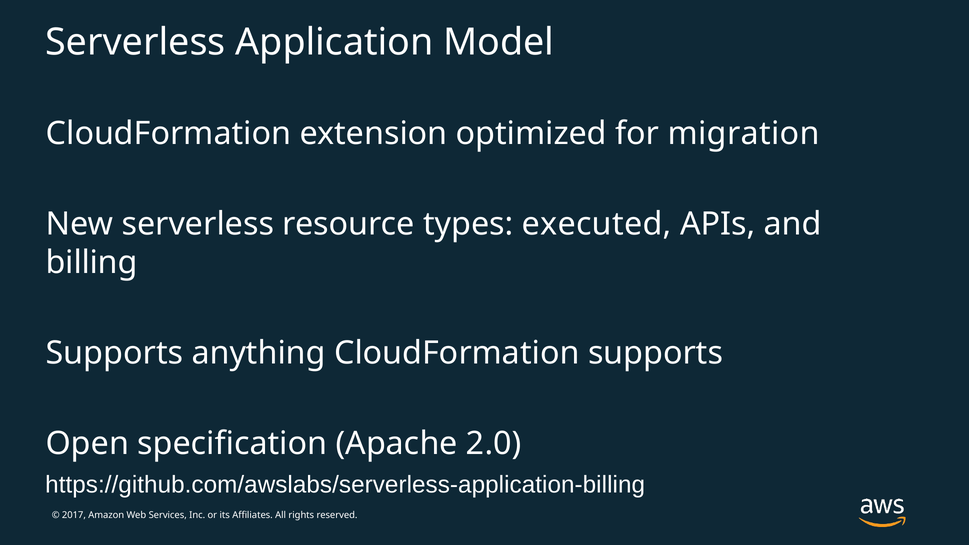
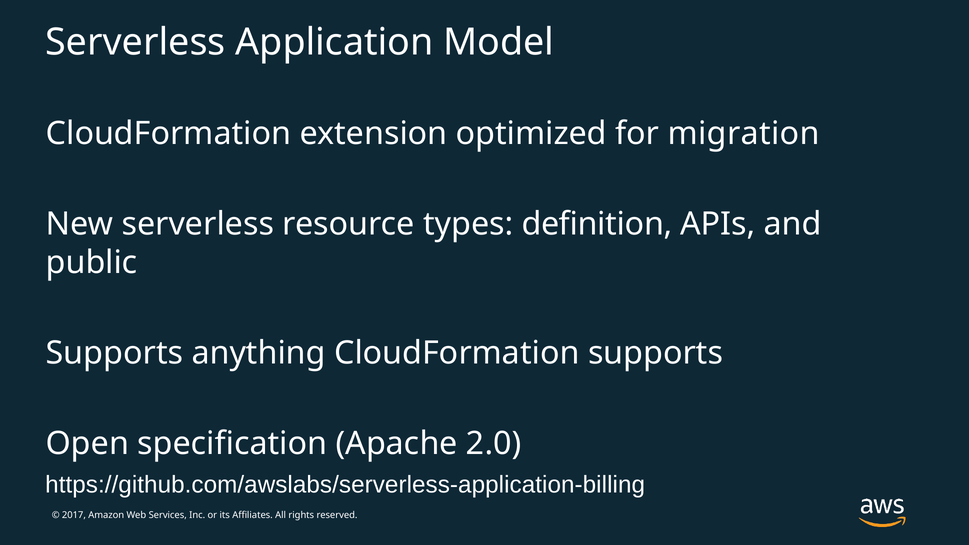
executed: executed -> definition
billing: billing -> public
